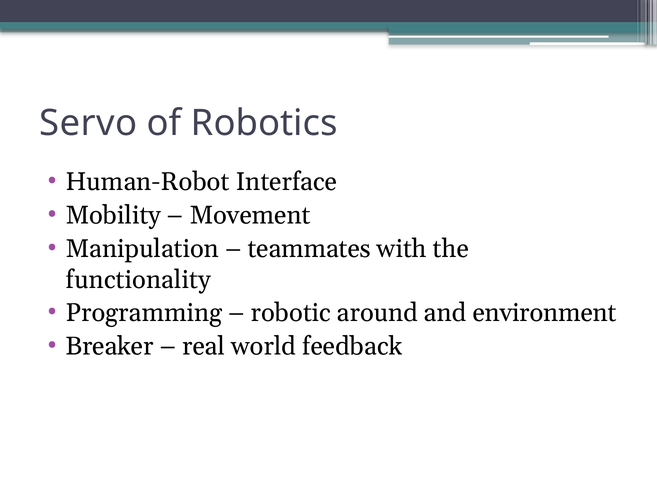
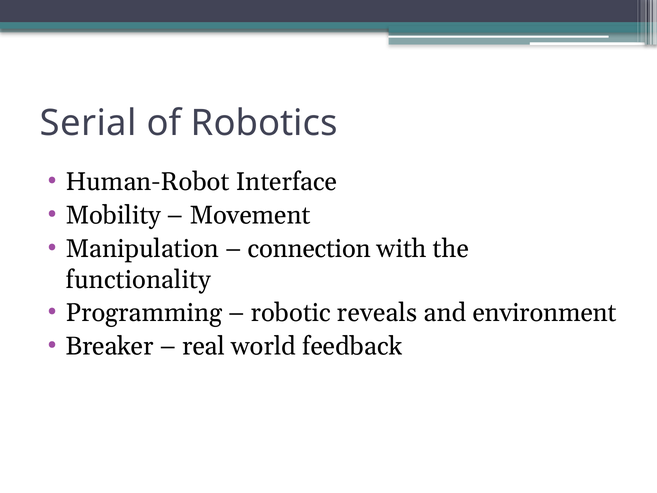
Servo: Servo -> Serial
teammates: teammates -> connection
around: around -> reveals
